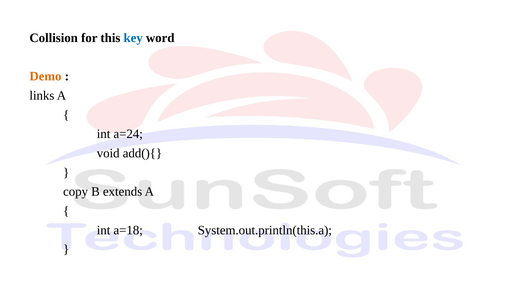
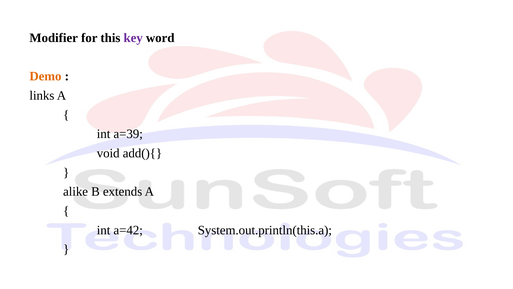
Collision: Collision -> Modifier
key colour: blue -> purple
a=24: a=24 -> a=39
copy: copy -> alike
a=18: a=18 -> a=42
